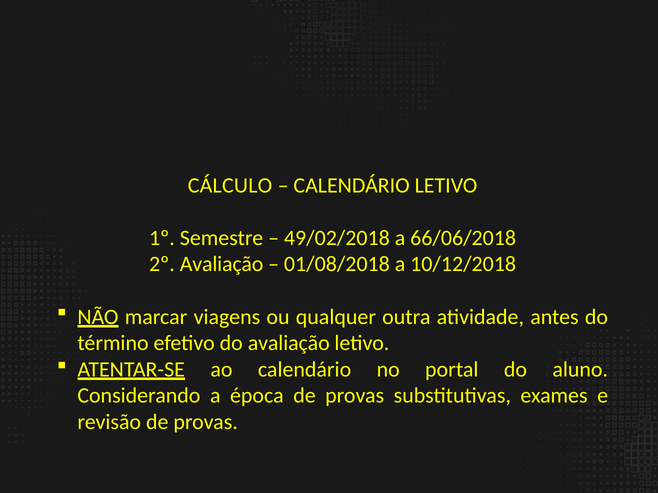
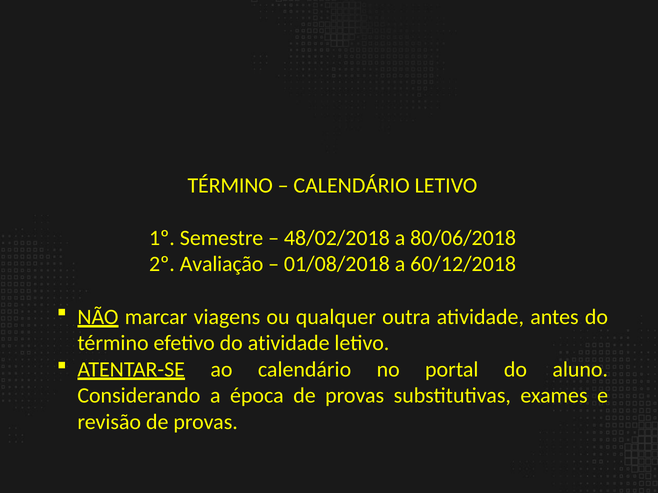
CÁLCULO at (230, 185): CÁLCULO -> TÉRMINO
49/02/2018: 49/02/2018 -> 48/02/2018
66/06/2018: 66/06/2018 -> 80/06/2018
10/12/2018: 10/12/2018 -> 60/12/2018
do avaliação: avaliação -> atividade
